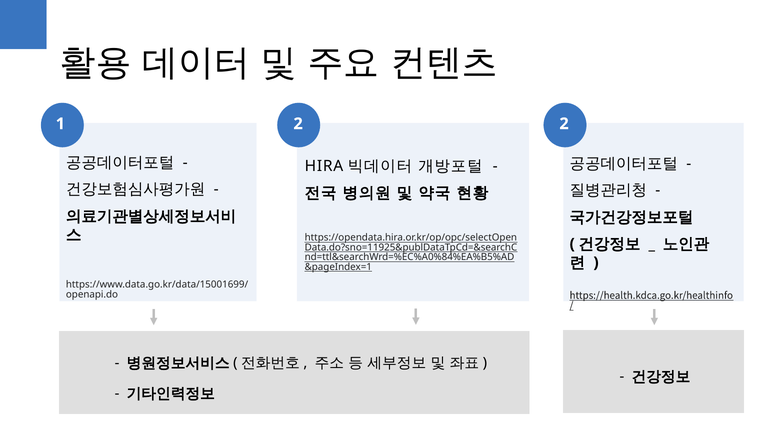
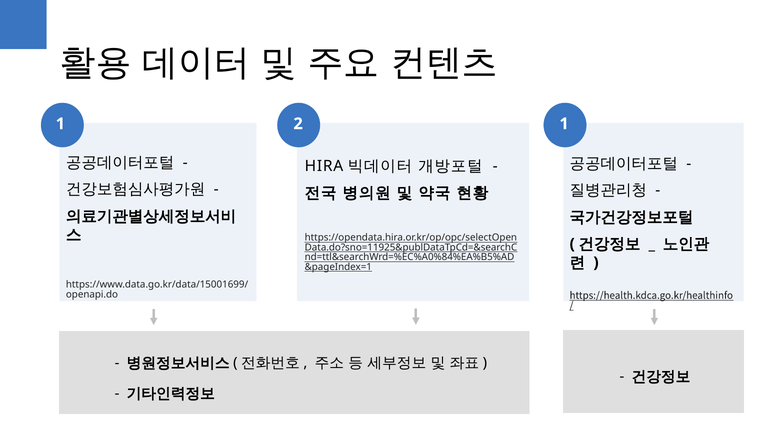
2 2: 2 -> 1
